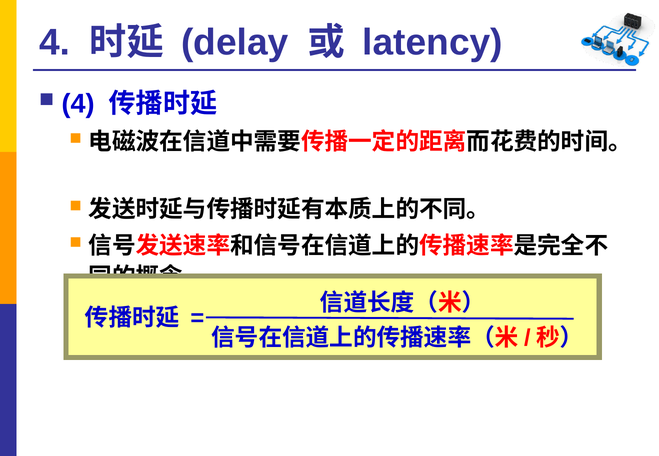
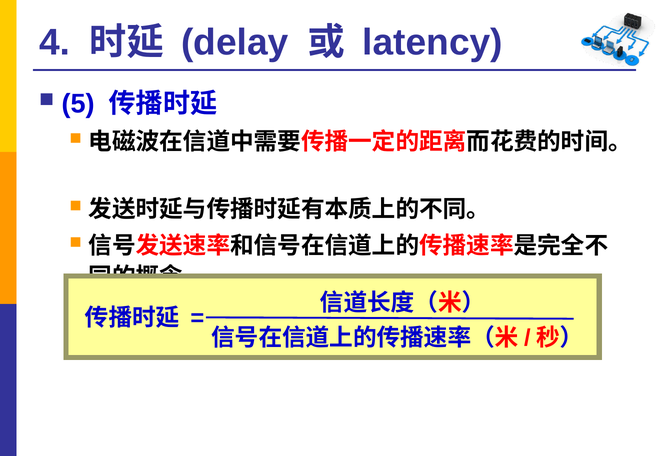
4 at (78, 104): 4 -> 5
